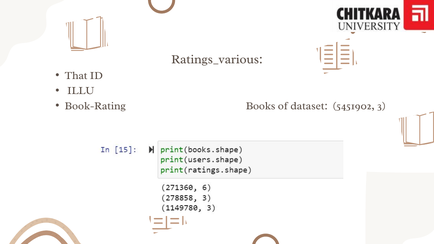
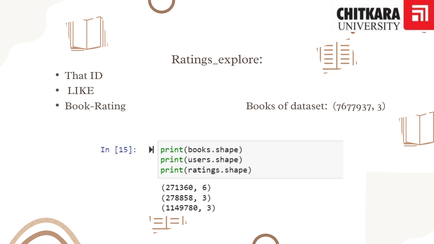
Ratings_various: Ratings_various -> Ratings_explore
ILLU: ILLU -> LIKE
5451902: 5451902 -> 7677937
